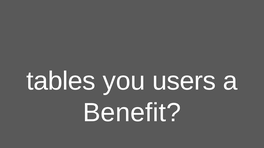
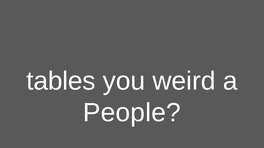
users: users -> weird
Benefit: Benefit -> People
